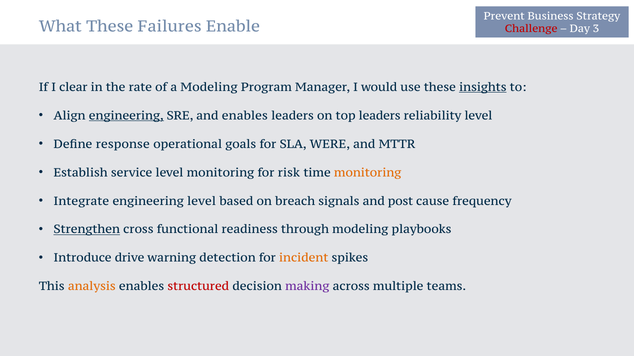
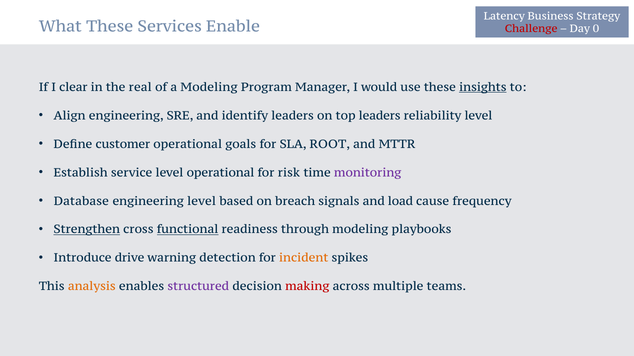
Prevent: Prevent -> Latency
Failures: Failures -> Services
3: 3 -> 0
rate: rate -> real
engineering at (126, 116) underline: present -> none
and enables: enables -> identify
response: response -> customer
WERE: WERE -> ROOT
level monitoring: monitoring -> operational
monitoring at (368, 173) colour: orange -> purple
Integrate: Integrate -> Database
post: post -> load
functional underline: none -> present
structured colour: red -> purple
making colour: purple -> red
